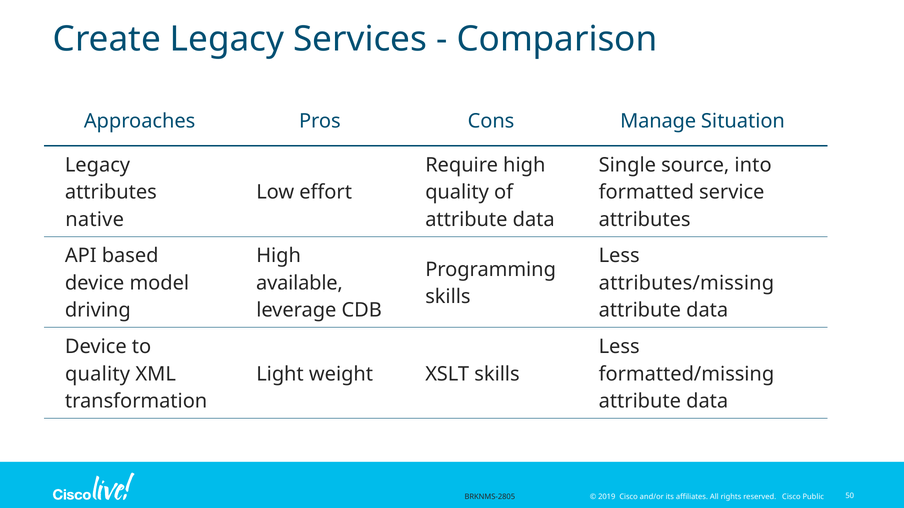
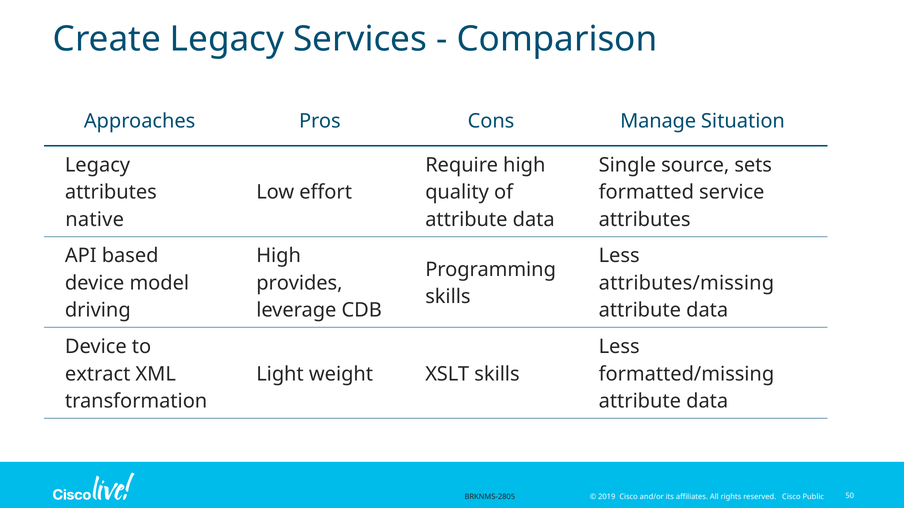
into: into -> sets
available: available -> provides
quality at (98, 374): quality -> extract
